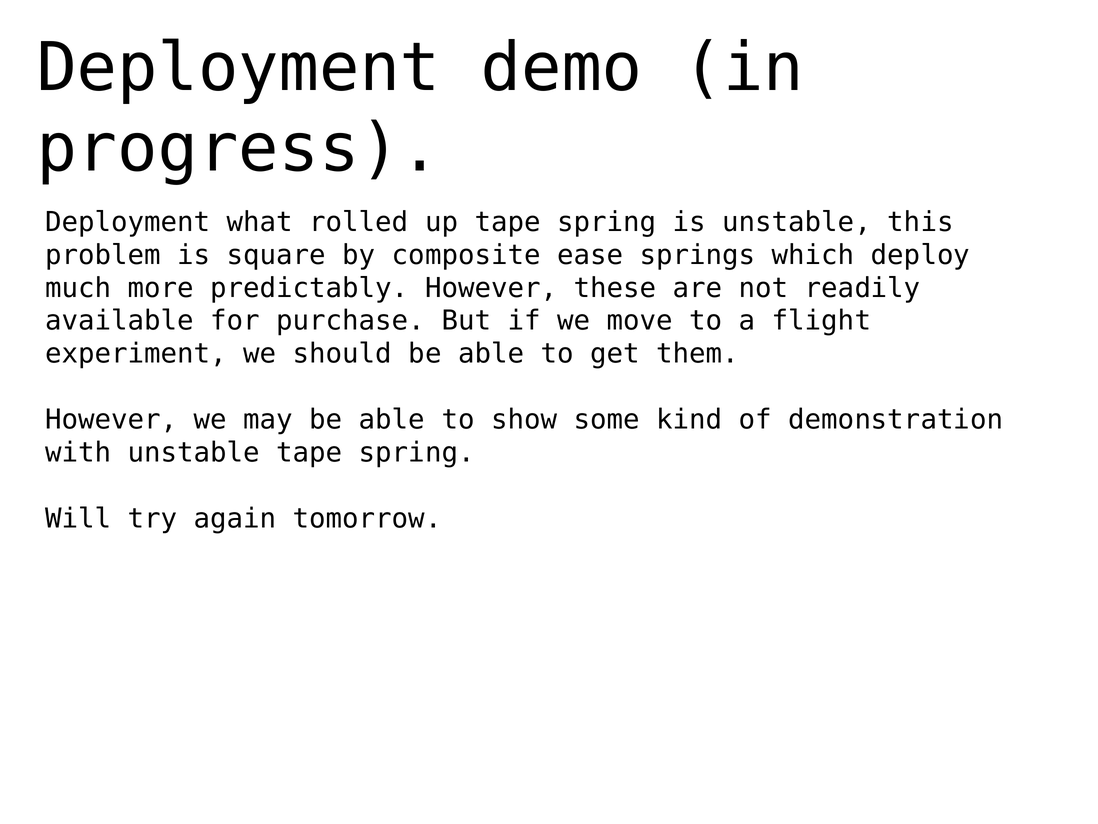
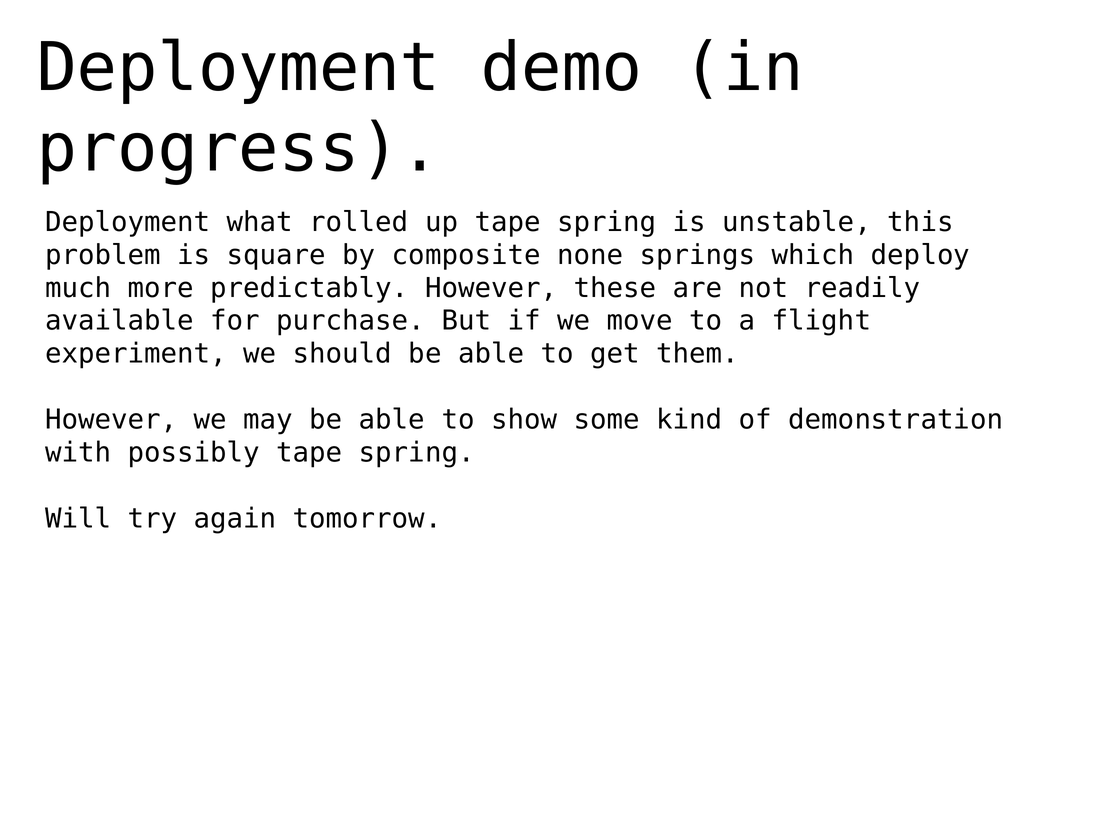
ease: ease -> none
with unstable: unstable -> possibly
